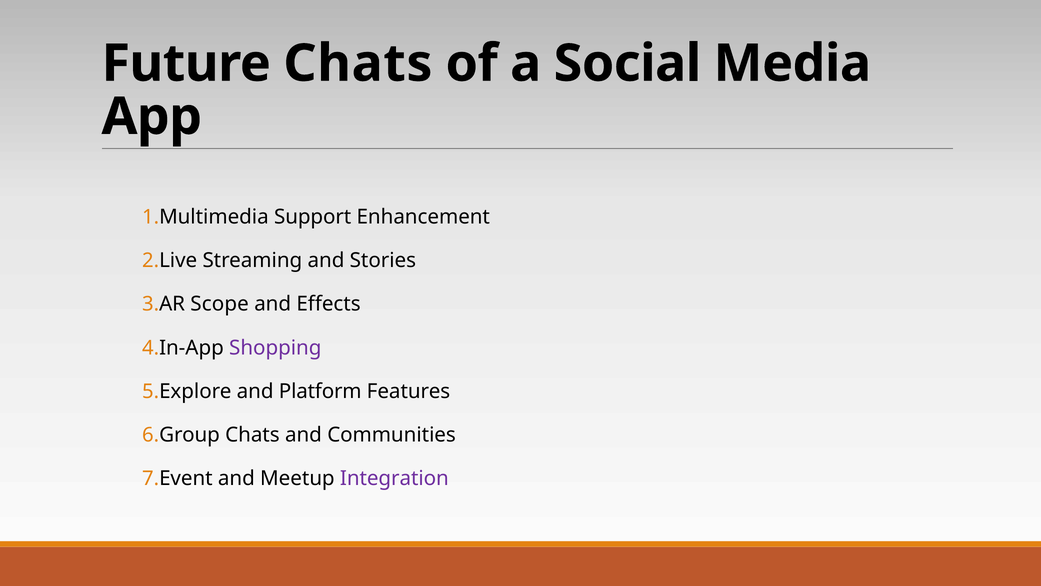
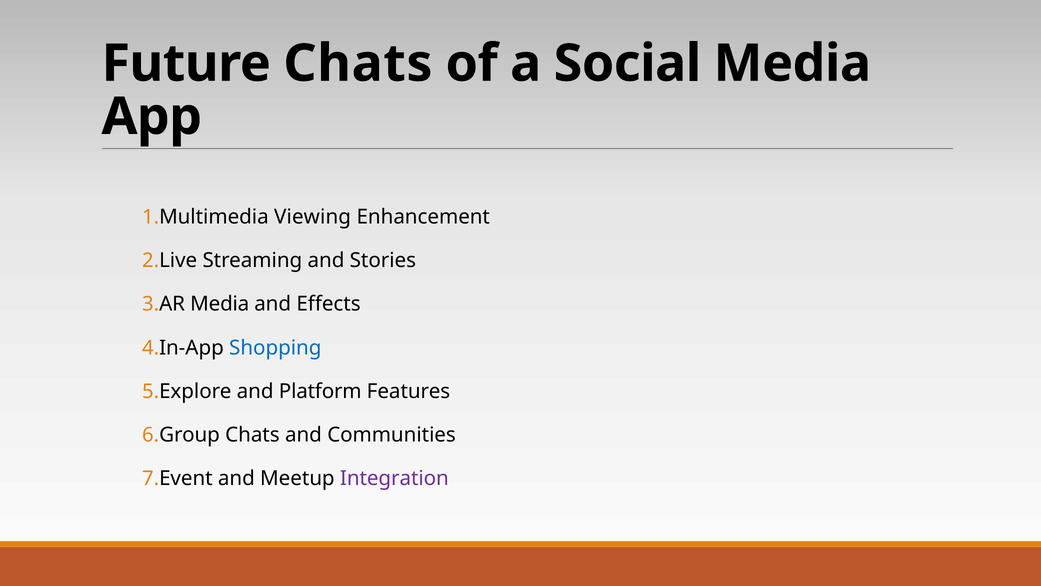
Support: Support -> Viewing
Scope at (220, 304): Scope -> Media
Shopping colour: purple -> blue
